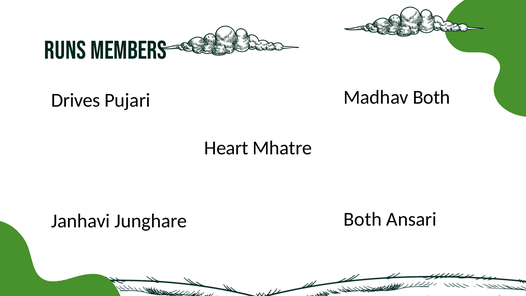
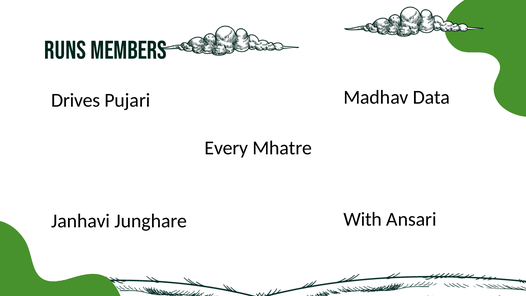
Madhav Both: Both -> Data
Heart: Heart -> Every
Junghare Both: Both -> With
